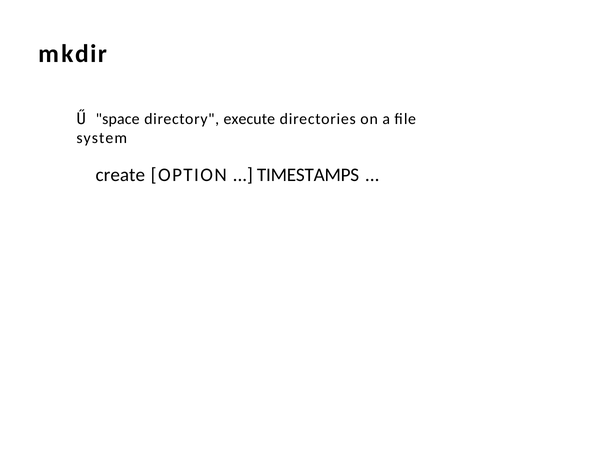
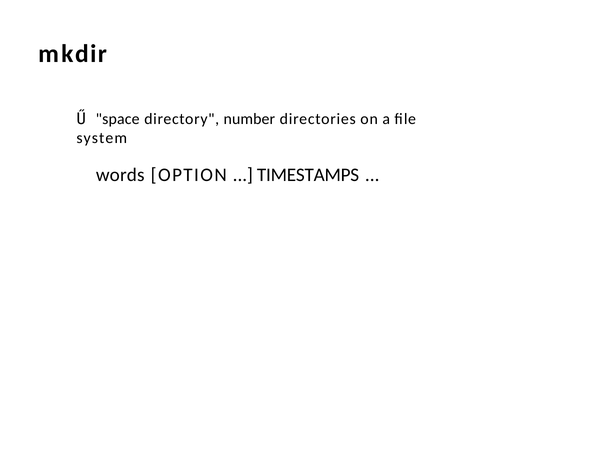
execute: execute -> number
create: create -> words
